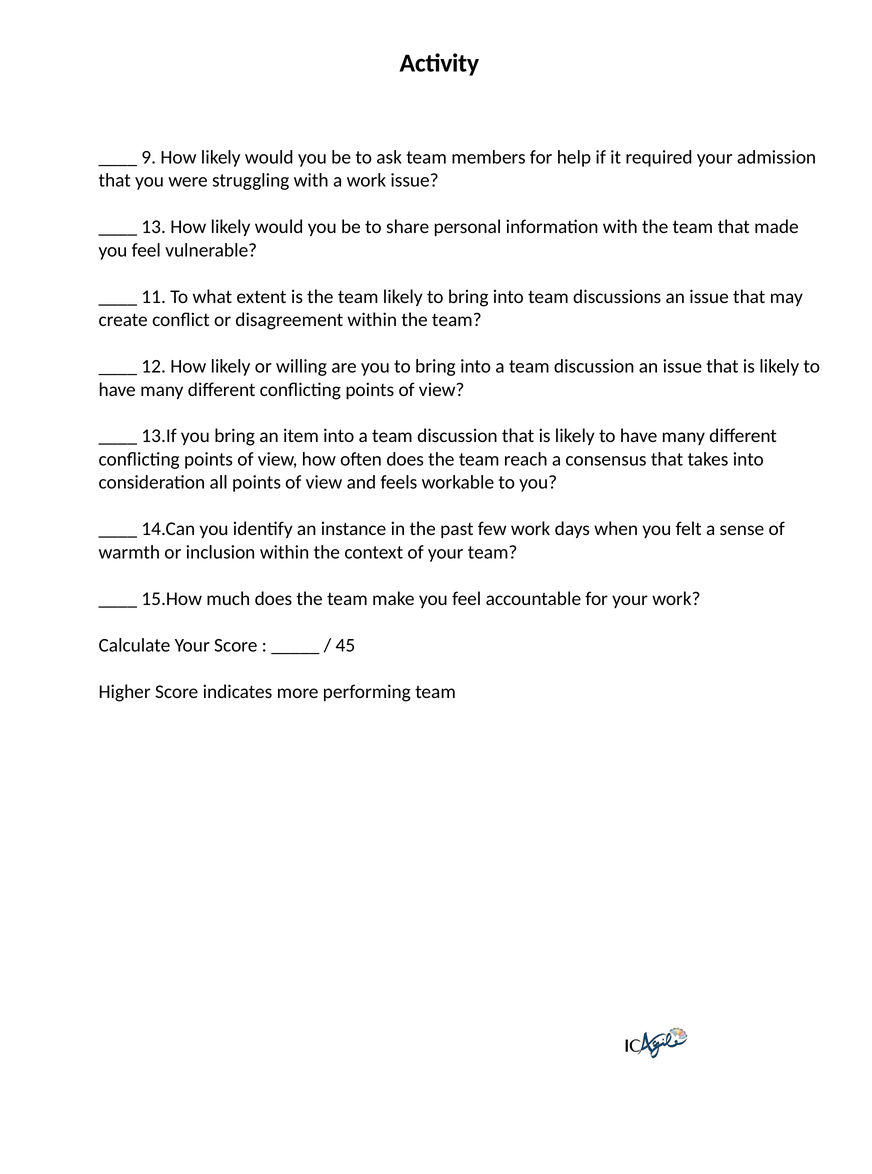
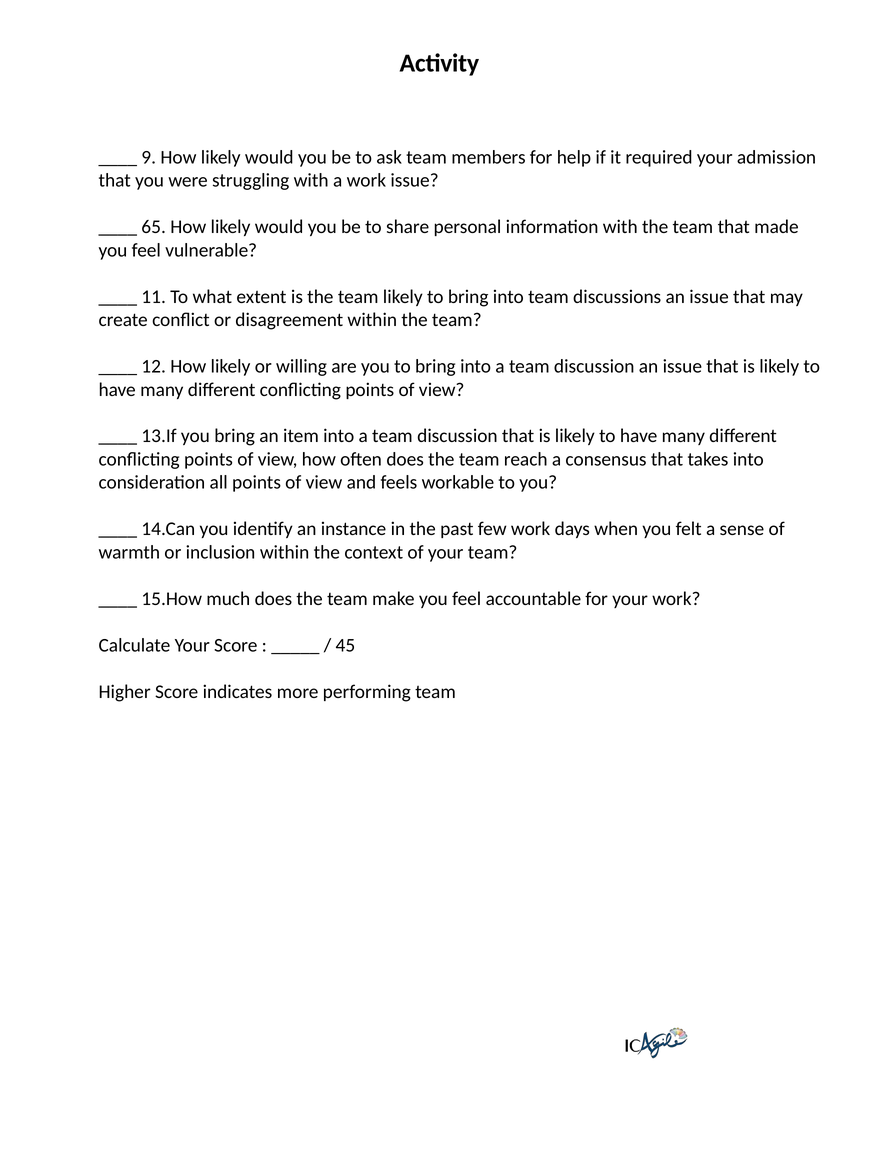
13: 13 -> 65
